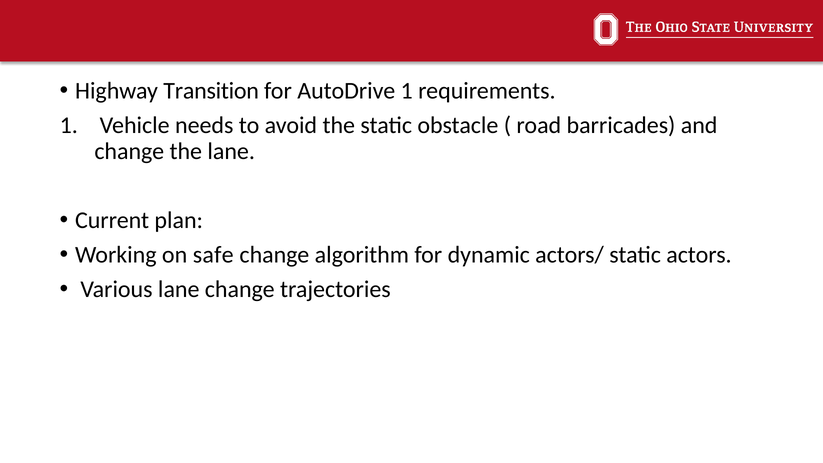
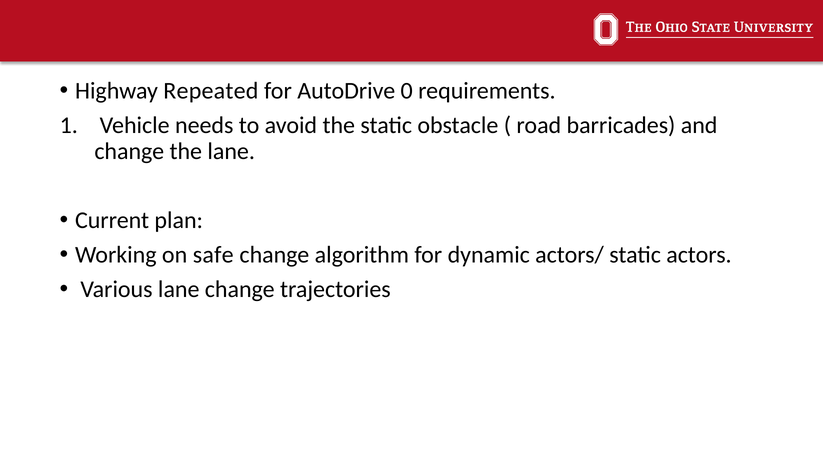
Transition: Transition -> Repeated
AutoDrive 1: 1 -> 0
